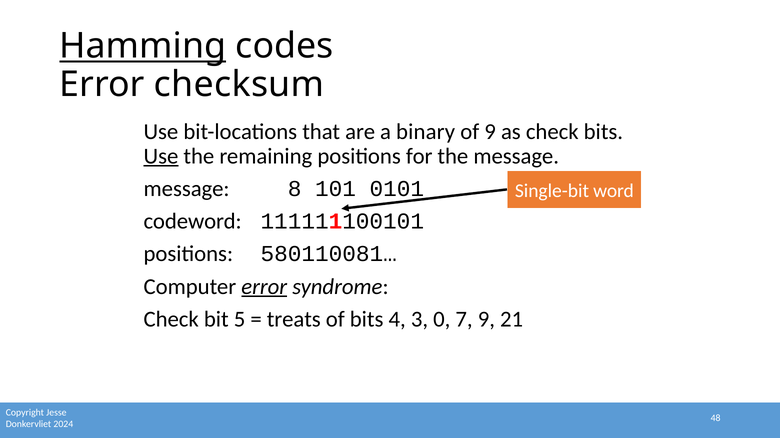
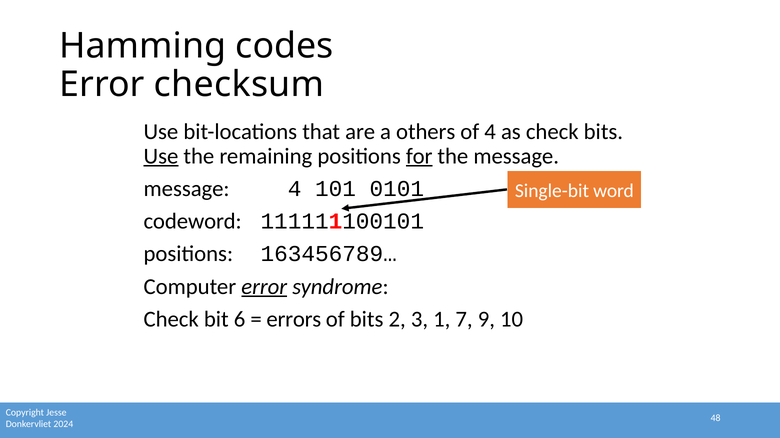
Hamming underline: present -> none
binary: binary -> others
of 9: 9 -> 4
for underline: none -> present
message 8: 8 -> 4
580110081…: 580110081… -> 163456789…
5: 5 -> 6
treats: treats -> errors
4: 4 -> 2
0: 0 -> 1
21: 21 -> 10
